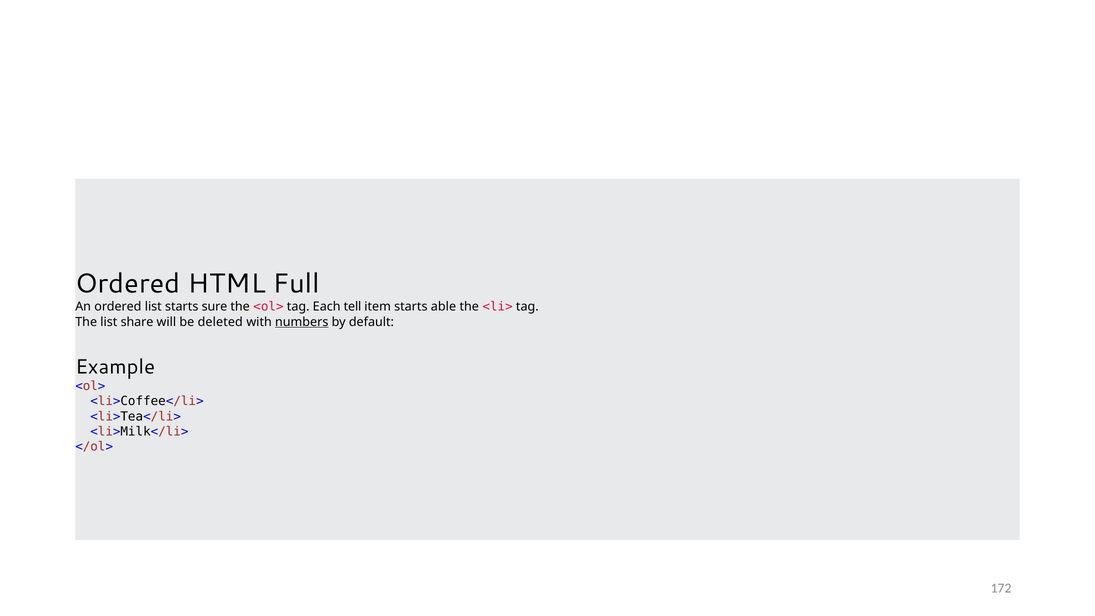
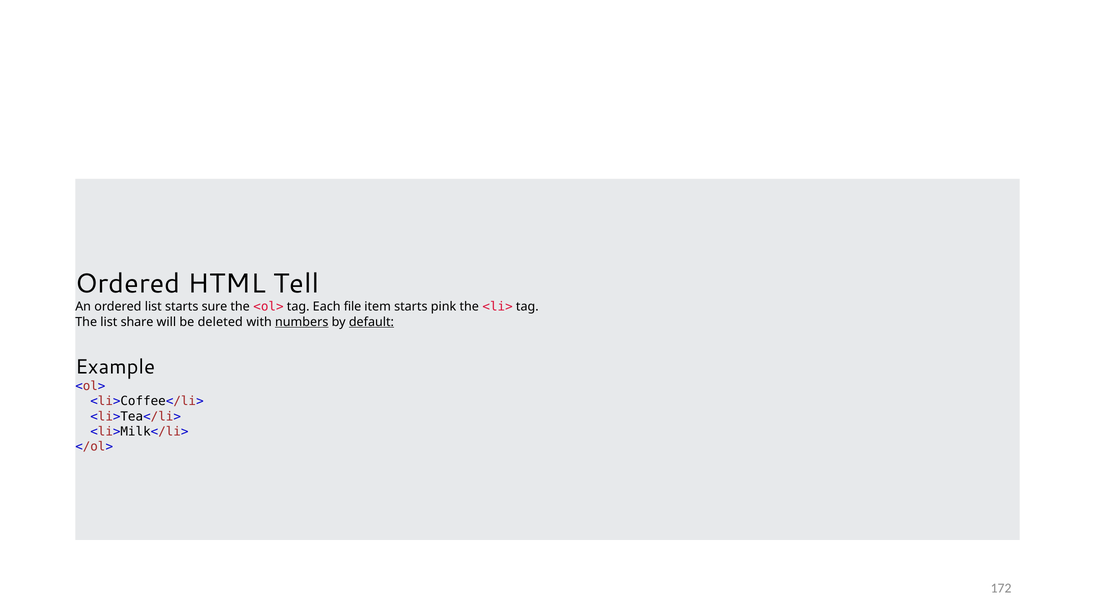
Full: Full -> Tell
tell: tell -> file
able: able -> pink
default underline: none -> present
